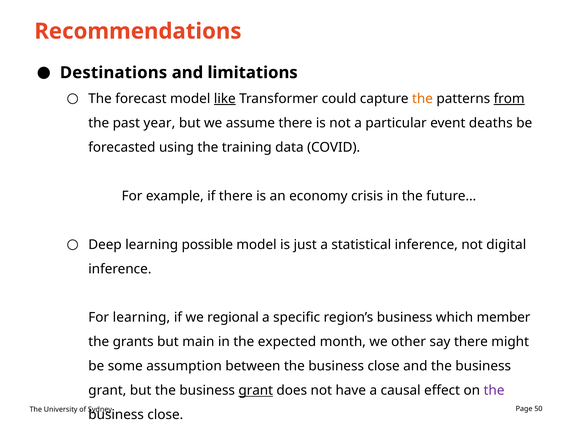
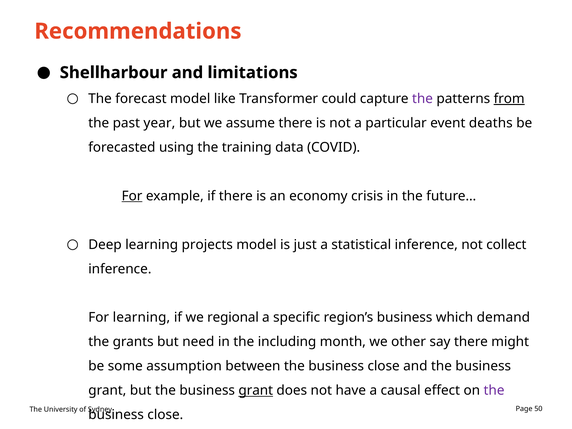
Destinations: Destinations -> Shellharbour
like underline: present -> none
the at (422, 99) colour: orange -> purple
For at (132, 196) underline: none -> present
possible: possible -> projects
digital: digital -> collect
member: member -> demand
main: main -> need
expected: expected -> including
